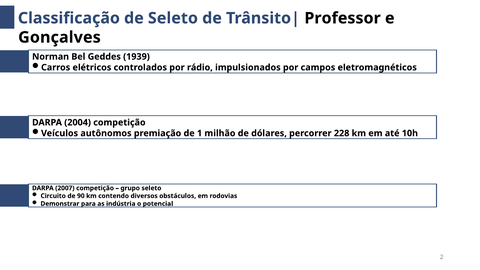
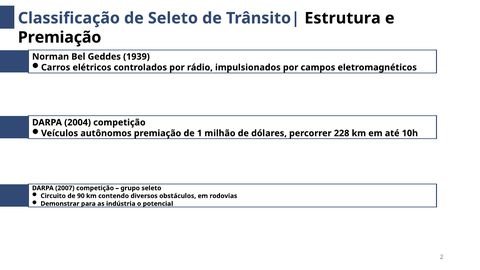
Professor: Professor -> Estrutura
Gonçalves at (59, 37): Gonçalves -> Premiação
